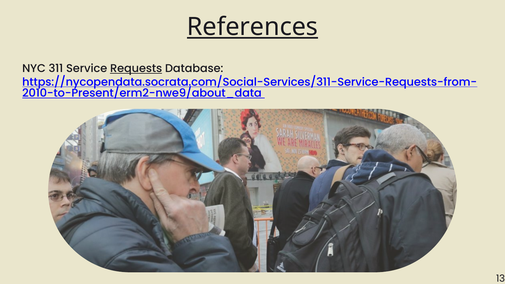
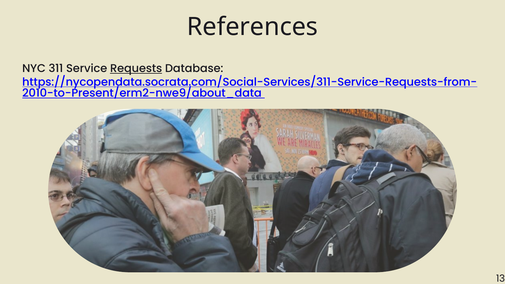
References underline: present -> none
